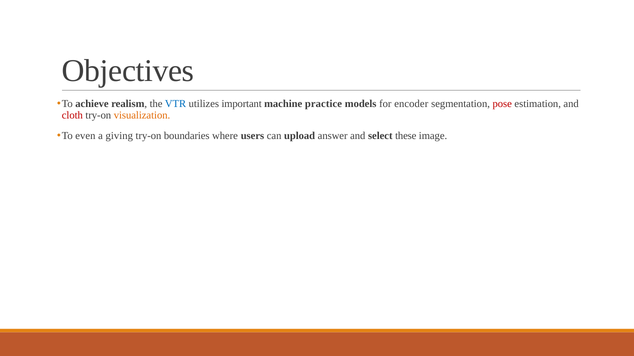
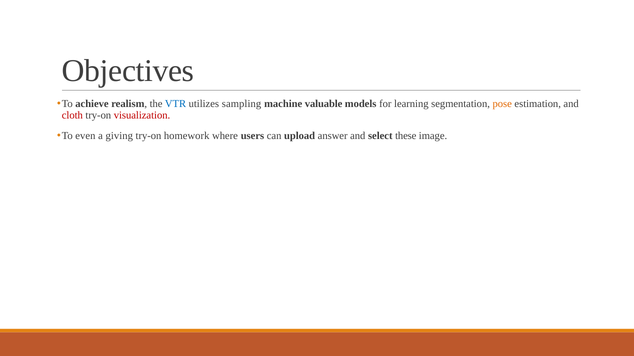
important: important -> sampling
practice: practice -> valuable
encoder: encoder -> learning
pose colour: red -> orange
visualization colour: orange -> red
boundaries: boundaries -> homework
